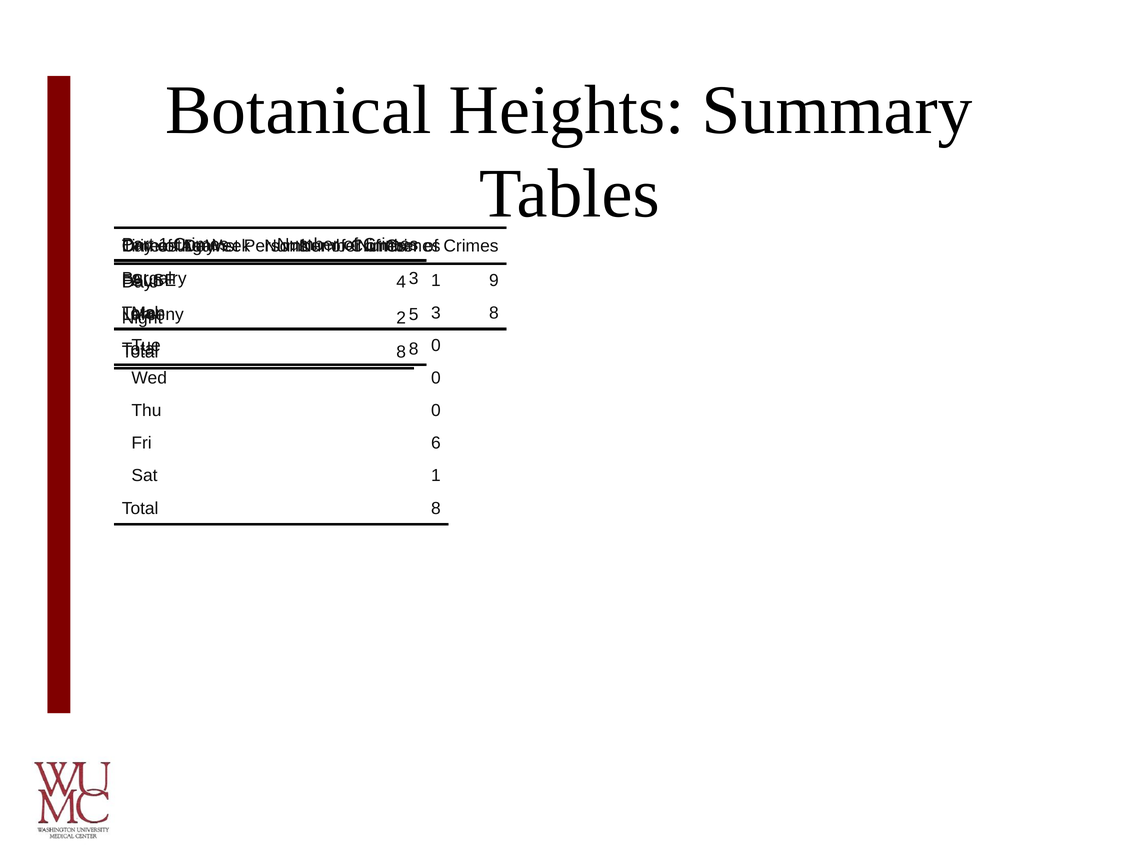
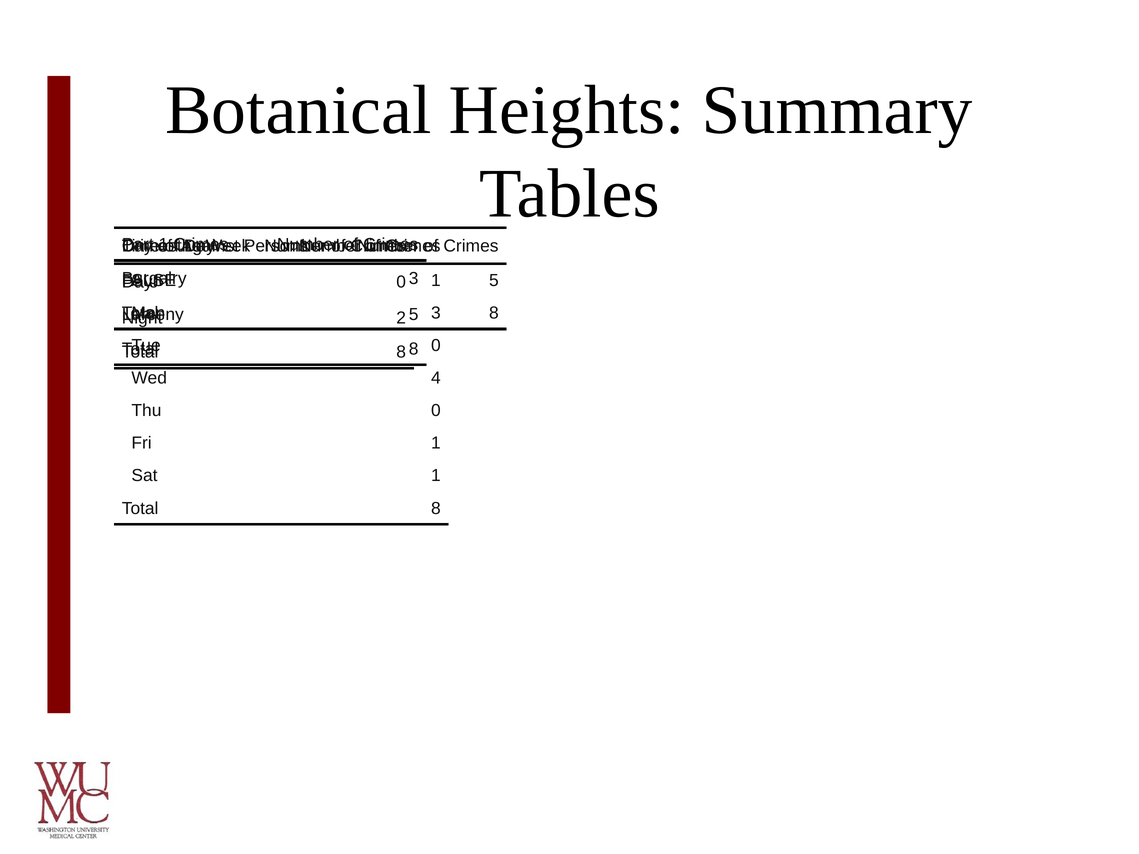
9 at (494, 281): 9 -> 5
4 at (401, 282): 4 -> 0
Wed 0: 0 -> 4
Fri 6: 6 -> 1
